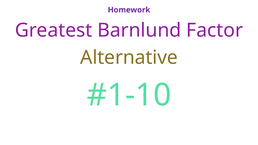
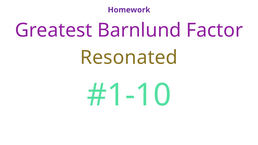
Alternative: Alternative -> Resonated
